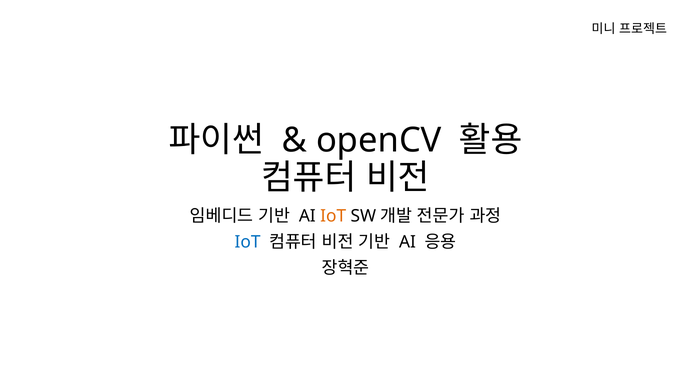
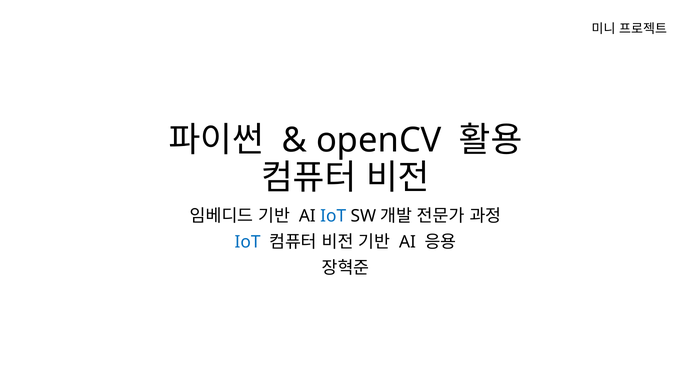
IoT at (333, 216) colour: orange -> blue
